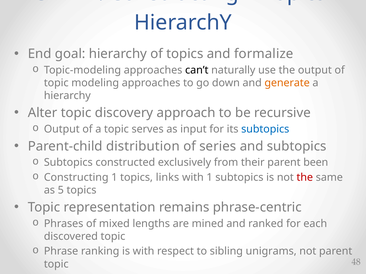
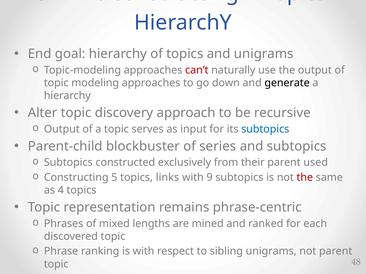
and formalize: formalize -> unigrams
can’t colour: black -> red
generate colour: orange -> black
distribution: distribution -> blockbuster
been: been -> used
Constructing 1: 1 -> 5
with 1: 1 -> 9
5: 5 -> 4
